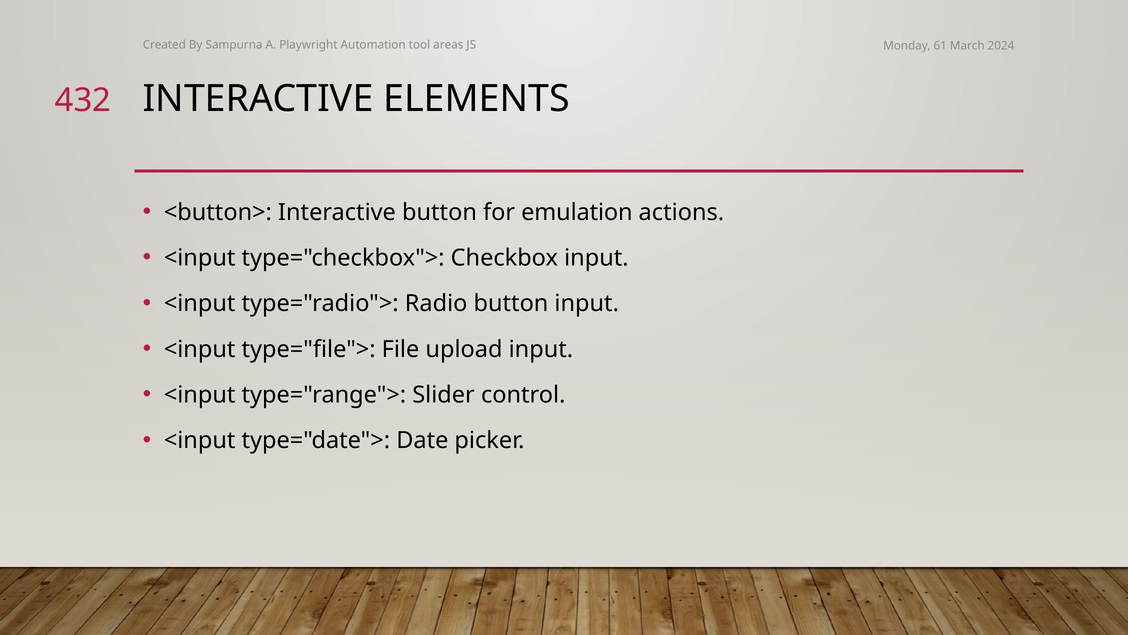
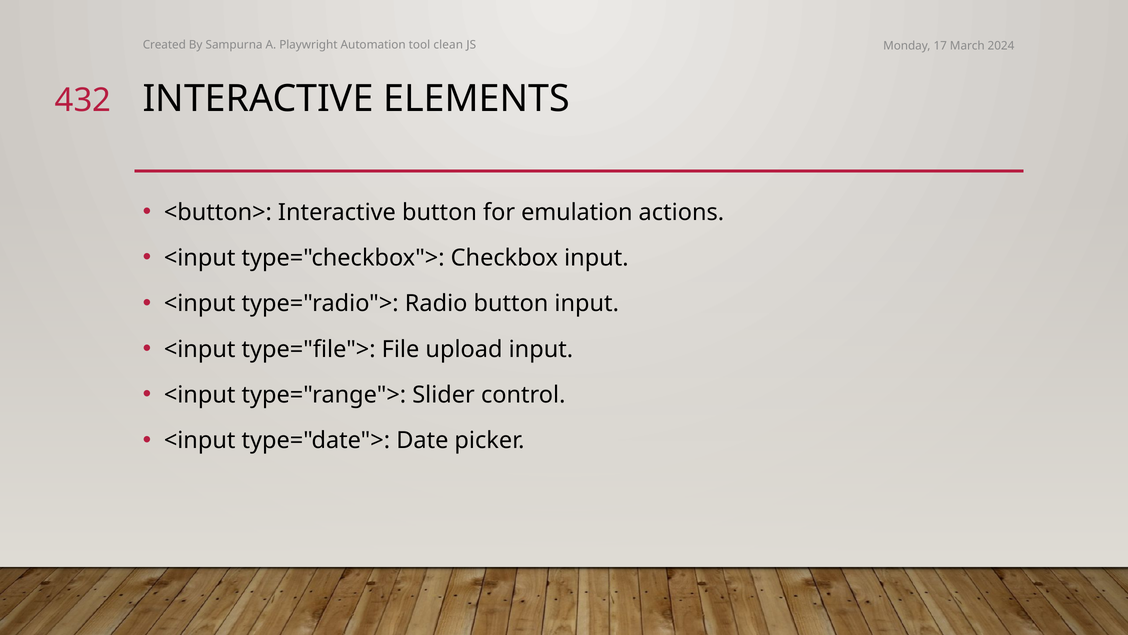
areas: areas -> clean
61: 61 -> 17
